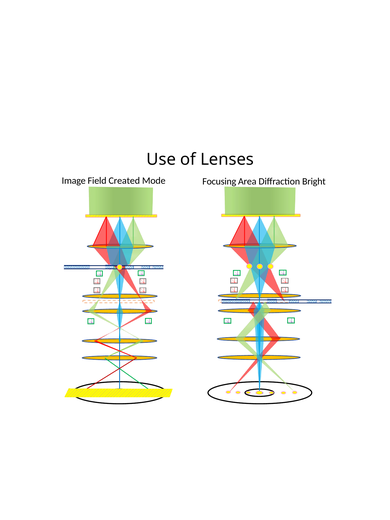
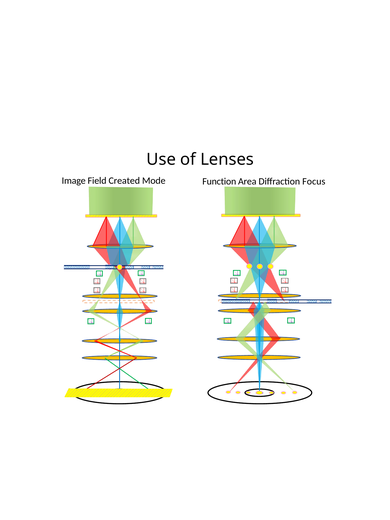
Focusing: Focusing -> Function
Bright: Bright -> Focus
